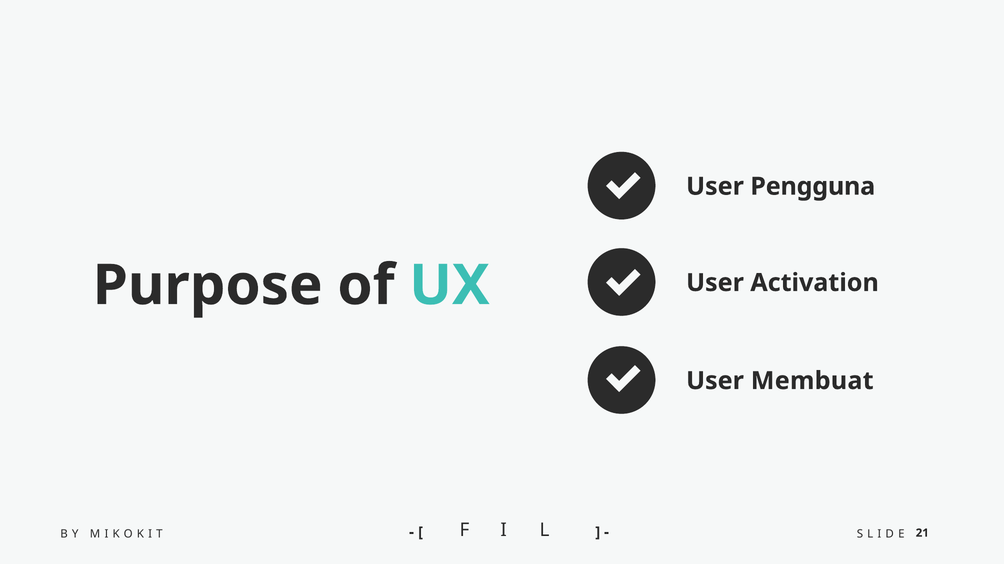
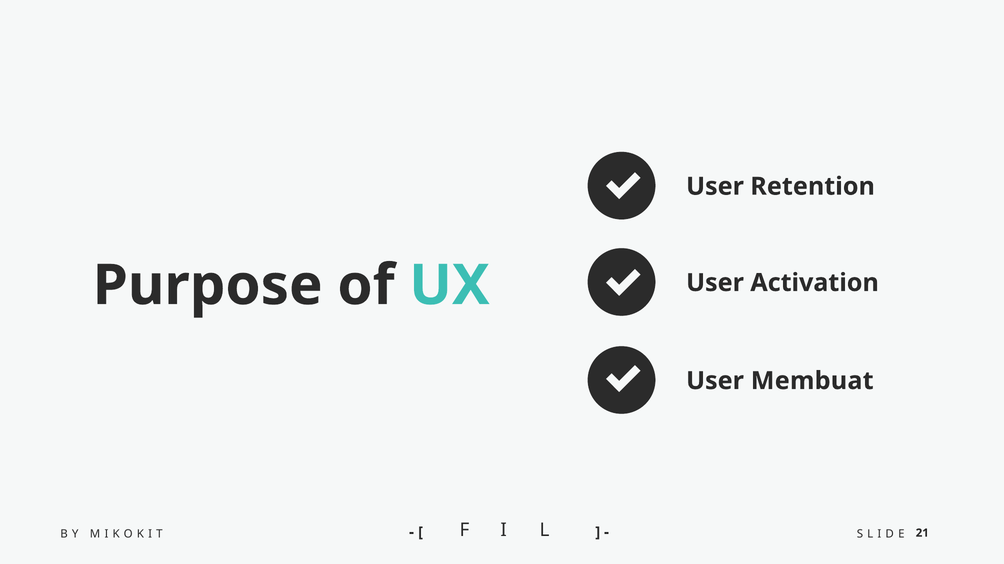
Pengguna: Pengguna -> Retention
